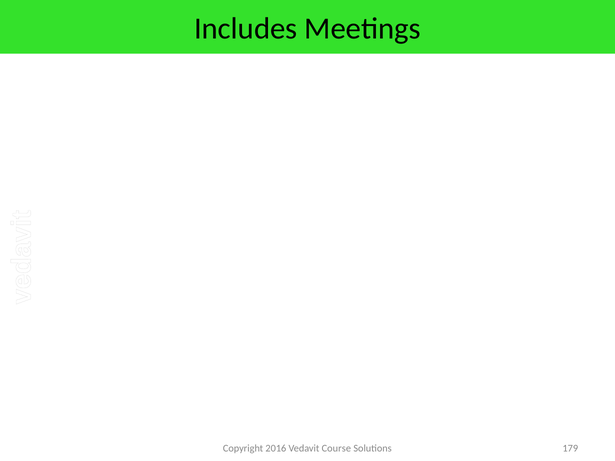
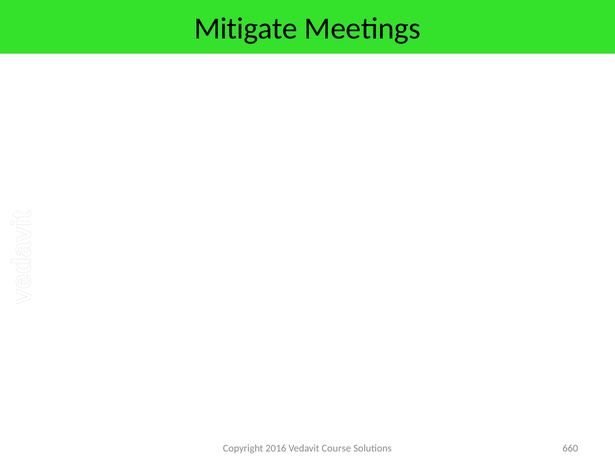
Includes: Includes -> Mitigate
179: 179 -> 660
